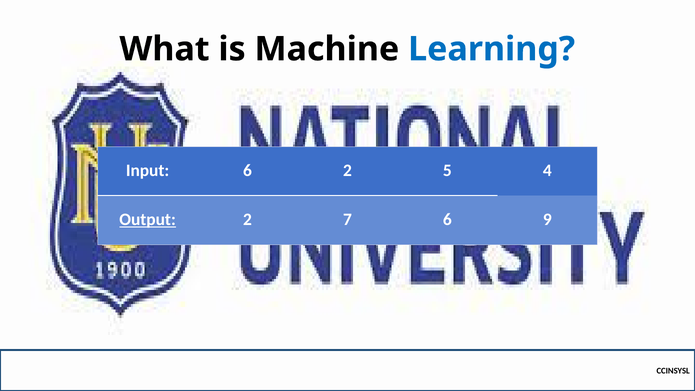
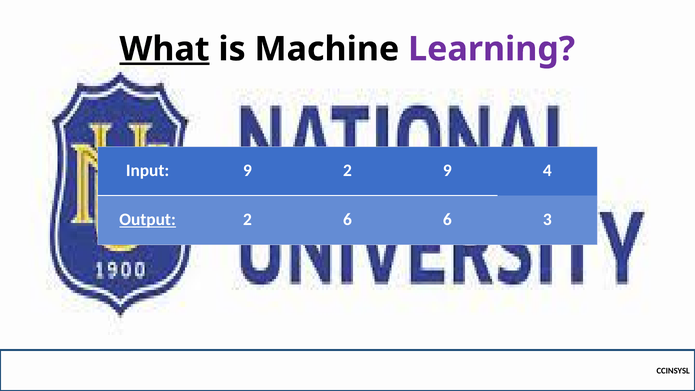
What underline: none -> present
Learning colour: blue -> purple
Input 6: 6 -> 9
2 5: 5 -> 9
2 7: 7 -> 6
9: 9 -> 3
